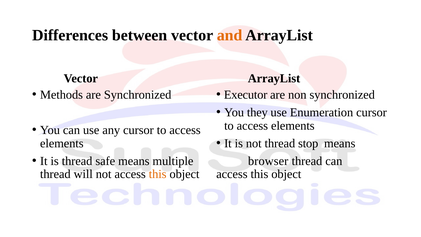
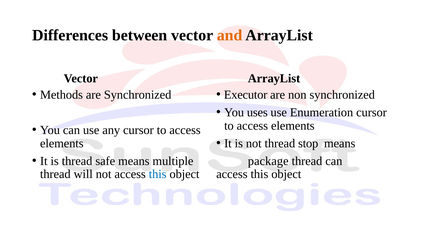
they: they -> uses
browser: browser -> package
this at (158, 174) colour: orange -> blue
